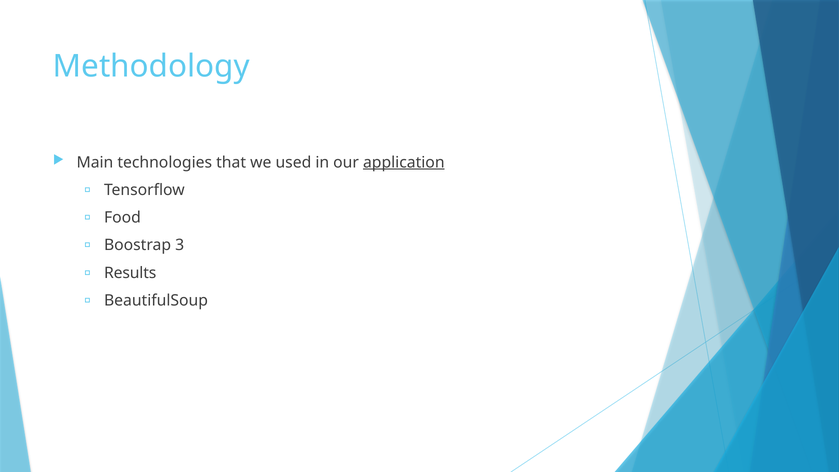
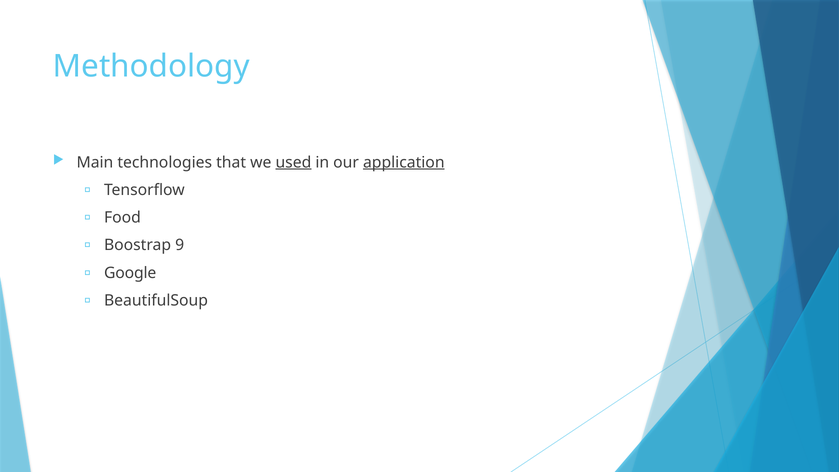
used underline: none -> present
3: 3 -> 9
Results: Results -> Google
